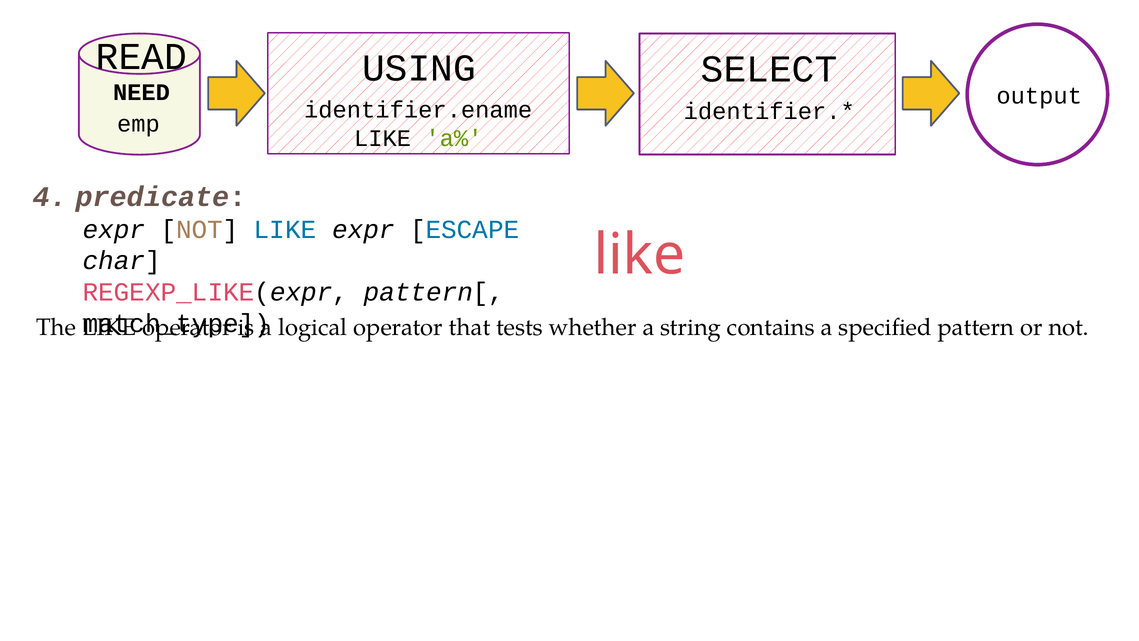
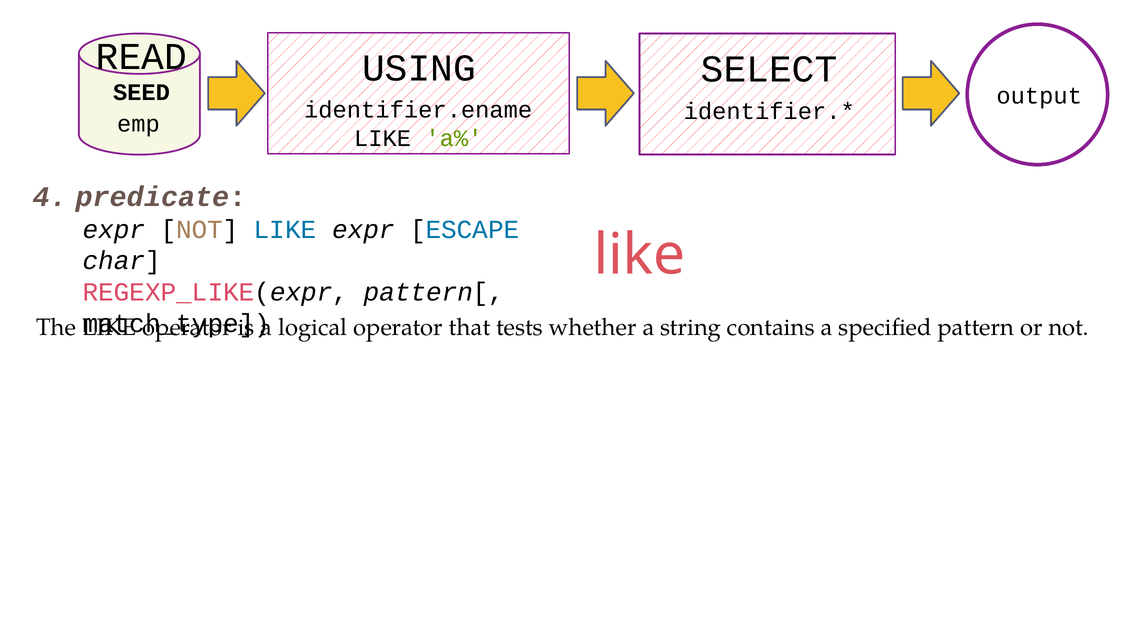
NEED: NEED -> SEED
